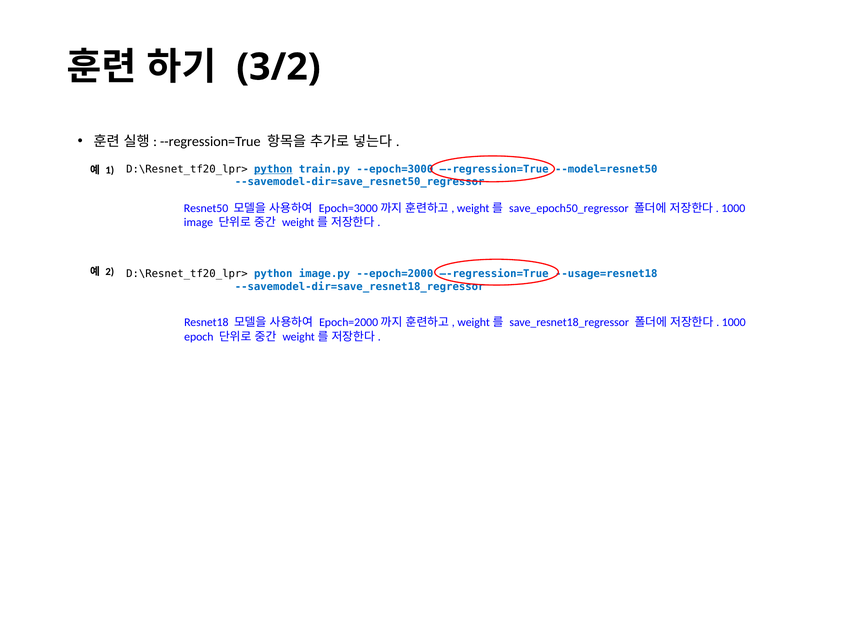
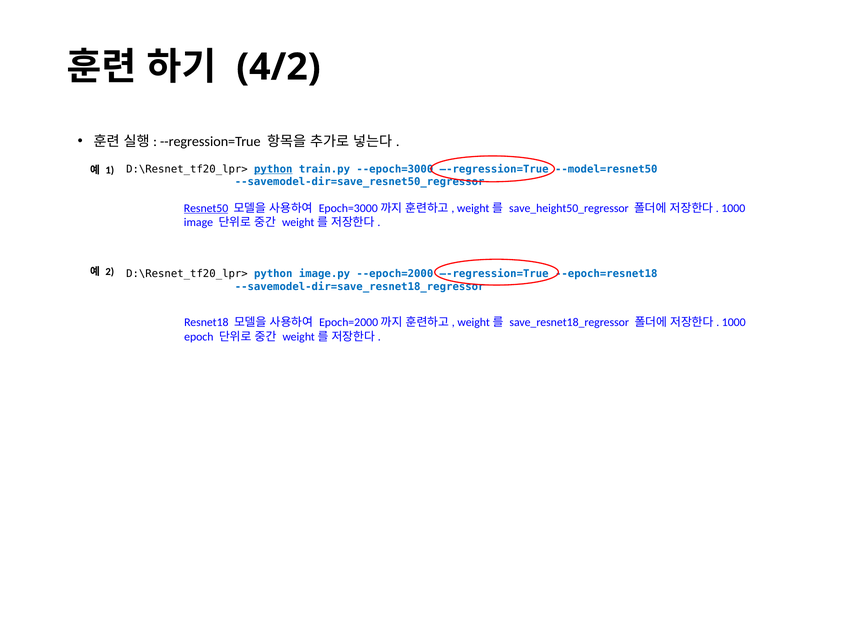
3/2: 3/2 -> 4/2
Resnet50 underline: none -> present
save_epoch50_regressor: save_epoch50_regressor -> save_height50_regressor
--usage=resnet18: --usage=resnet18 -> --epoch=resnet18
